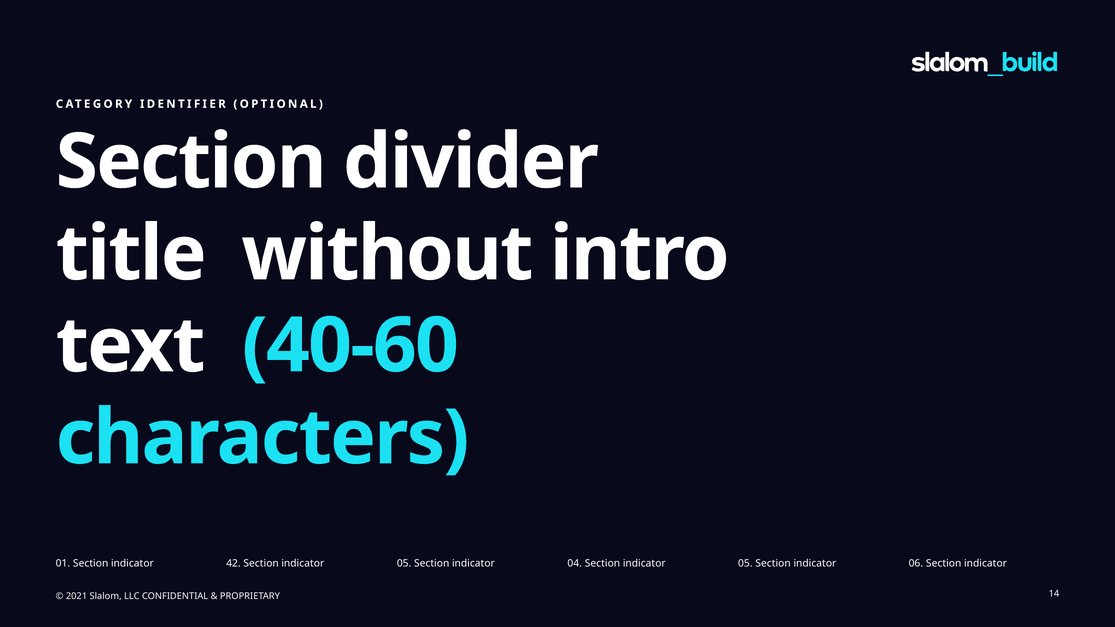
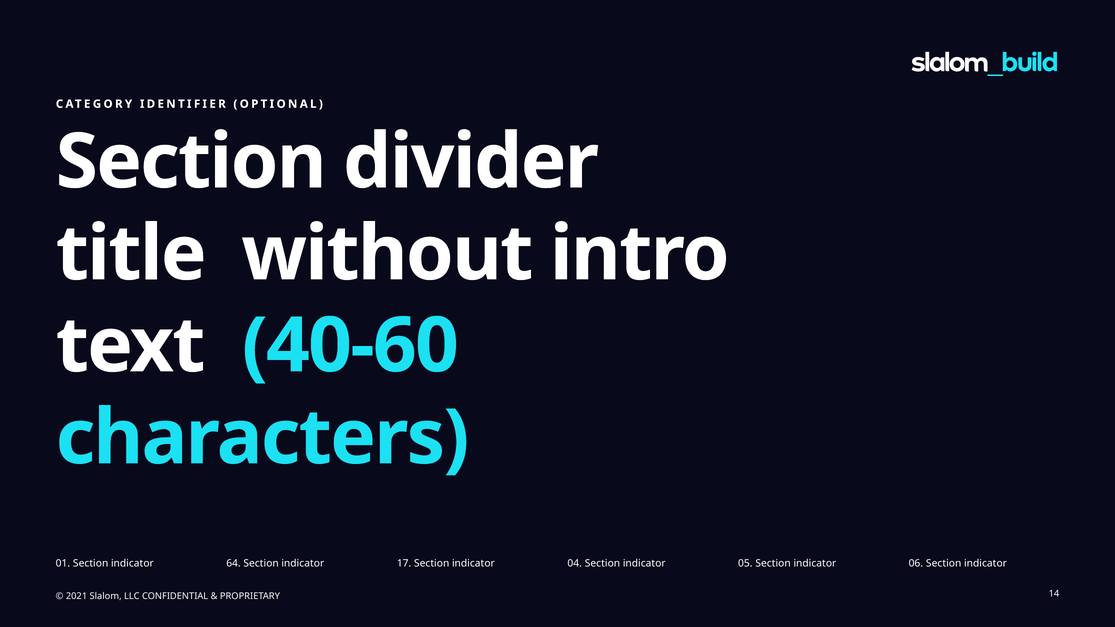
42: 42 -> 64
05 at (404, 564): 05 -> 17
